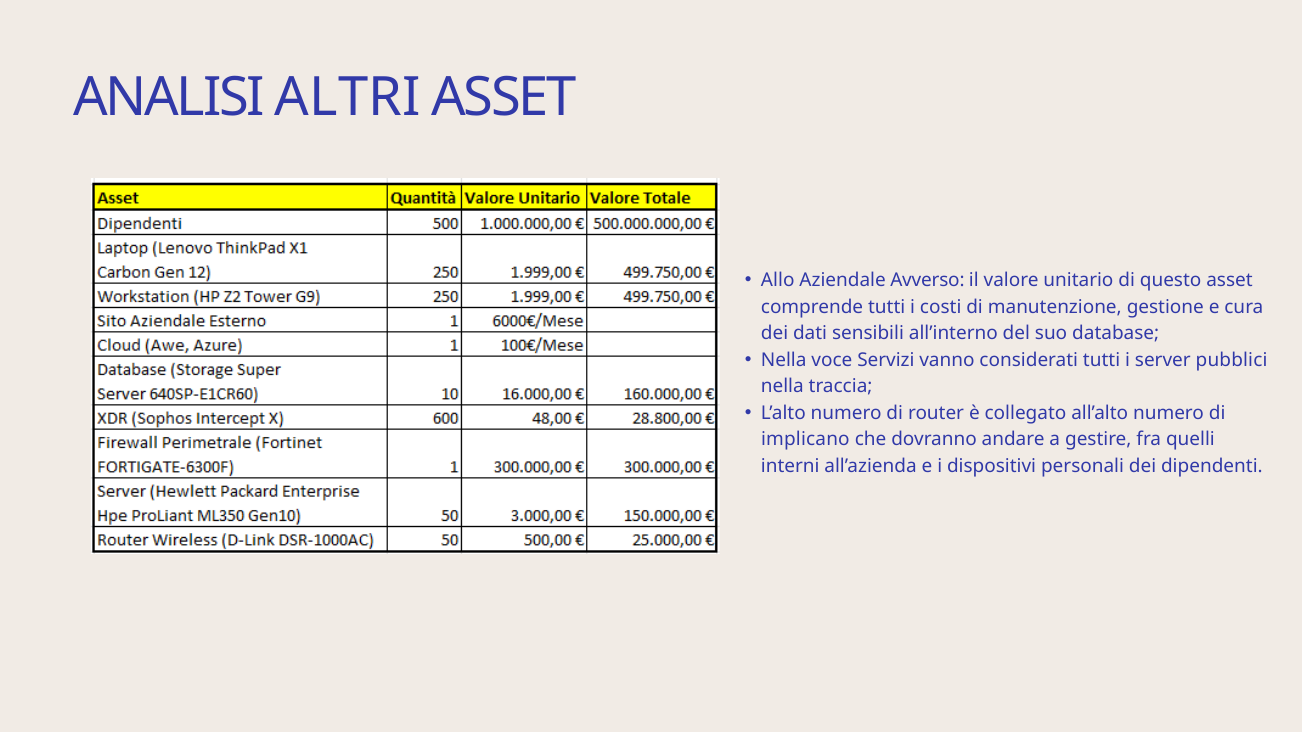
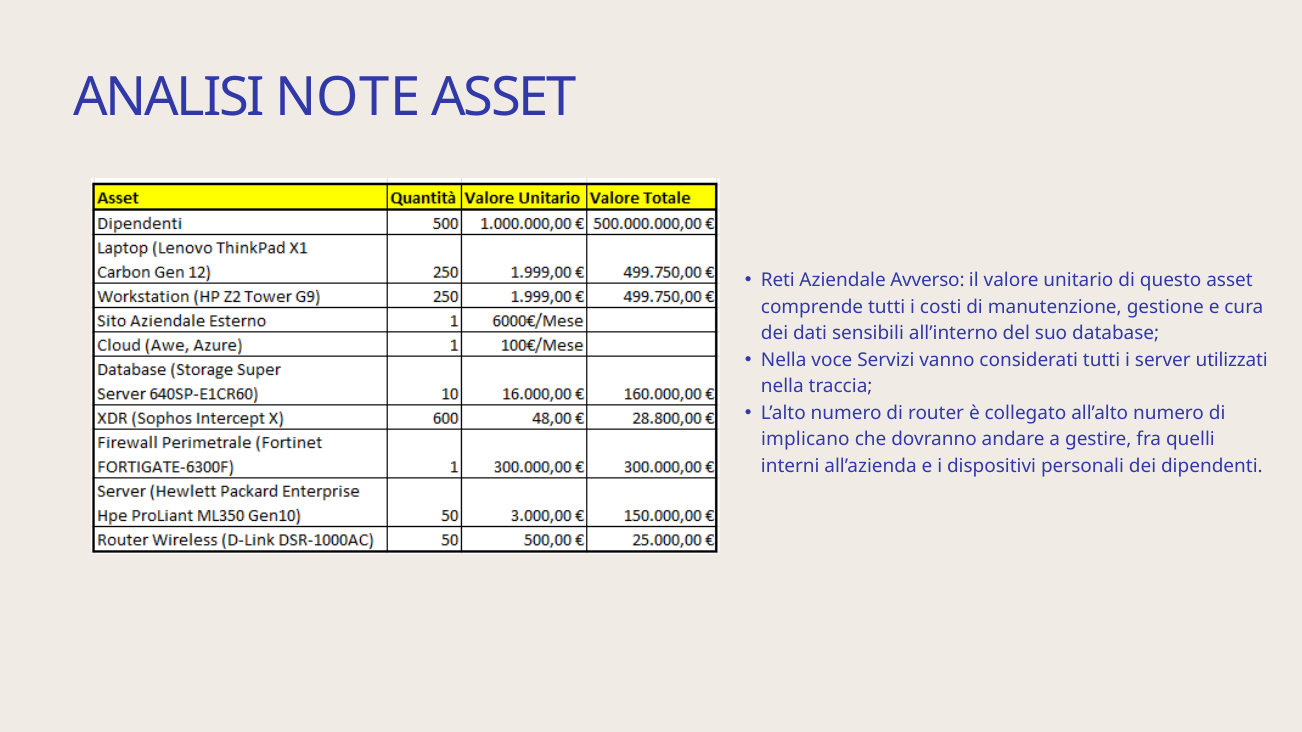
ALTRI: ALTRI -> NOTE
Allo: Allo -> Reti
pubblici: pubblici -> utilizzati
